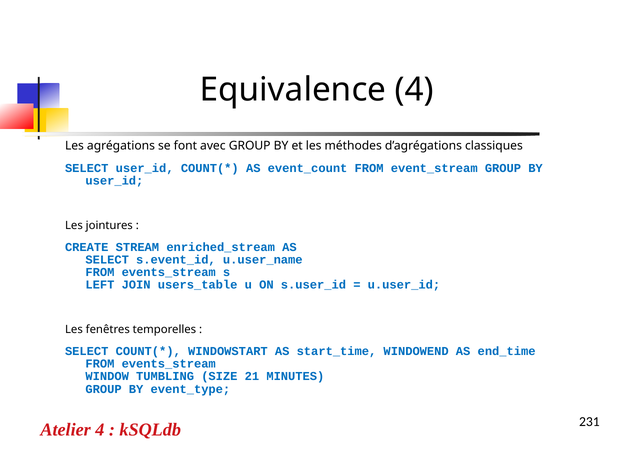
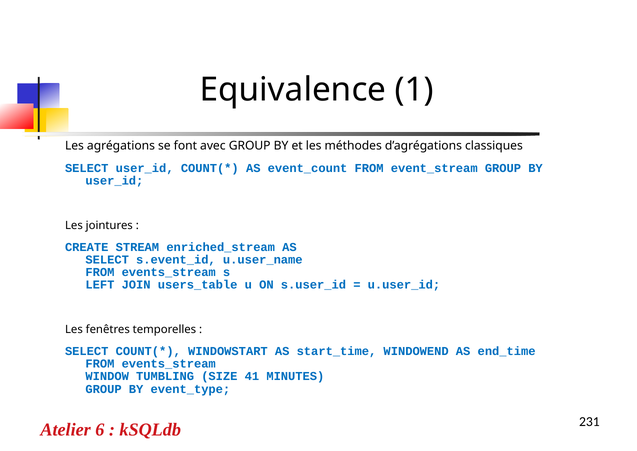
Equivalence 4: 4 -> 1
21: 21 -> 41
Atelier 4: 4 -> 6
